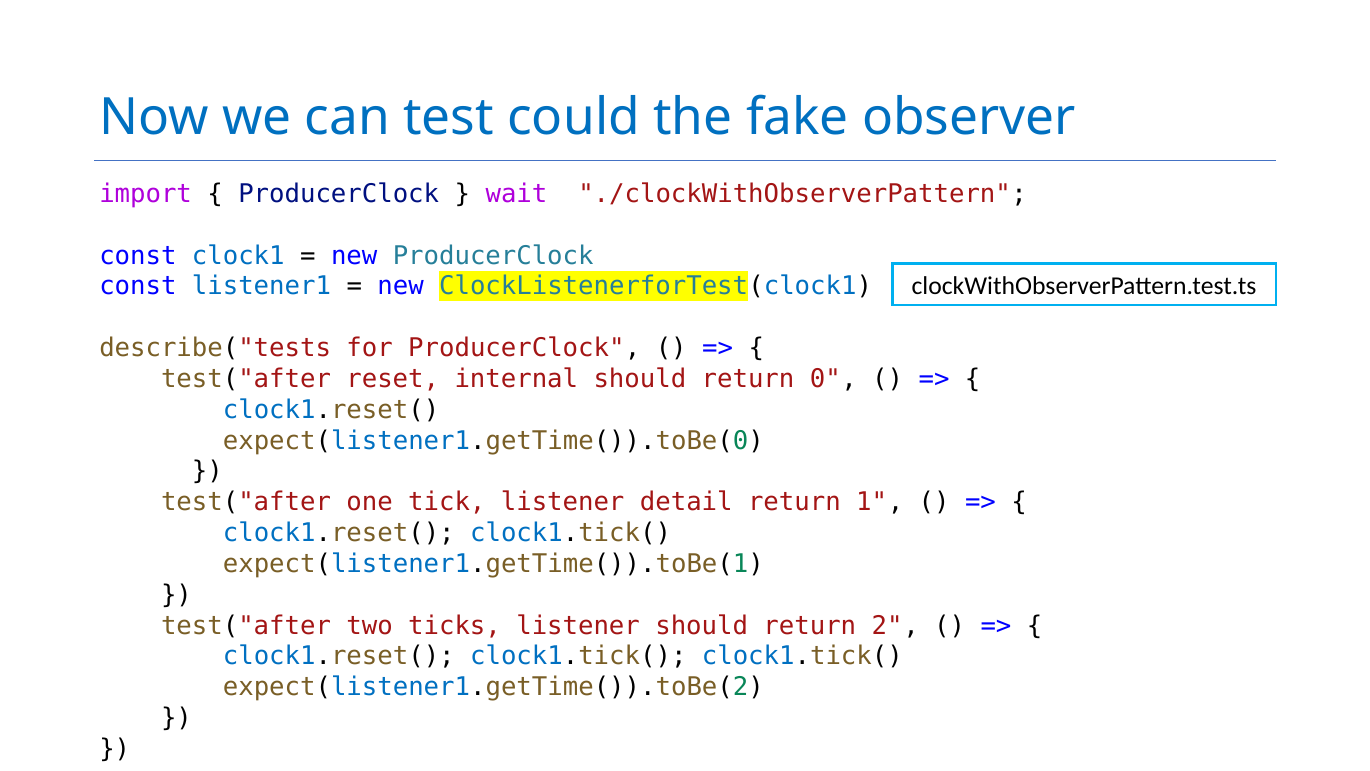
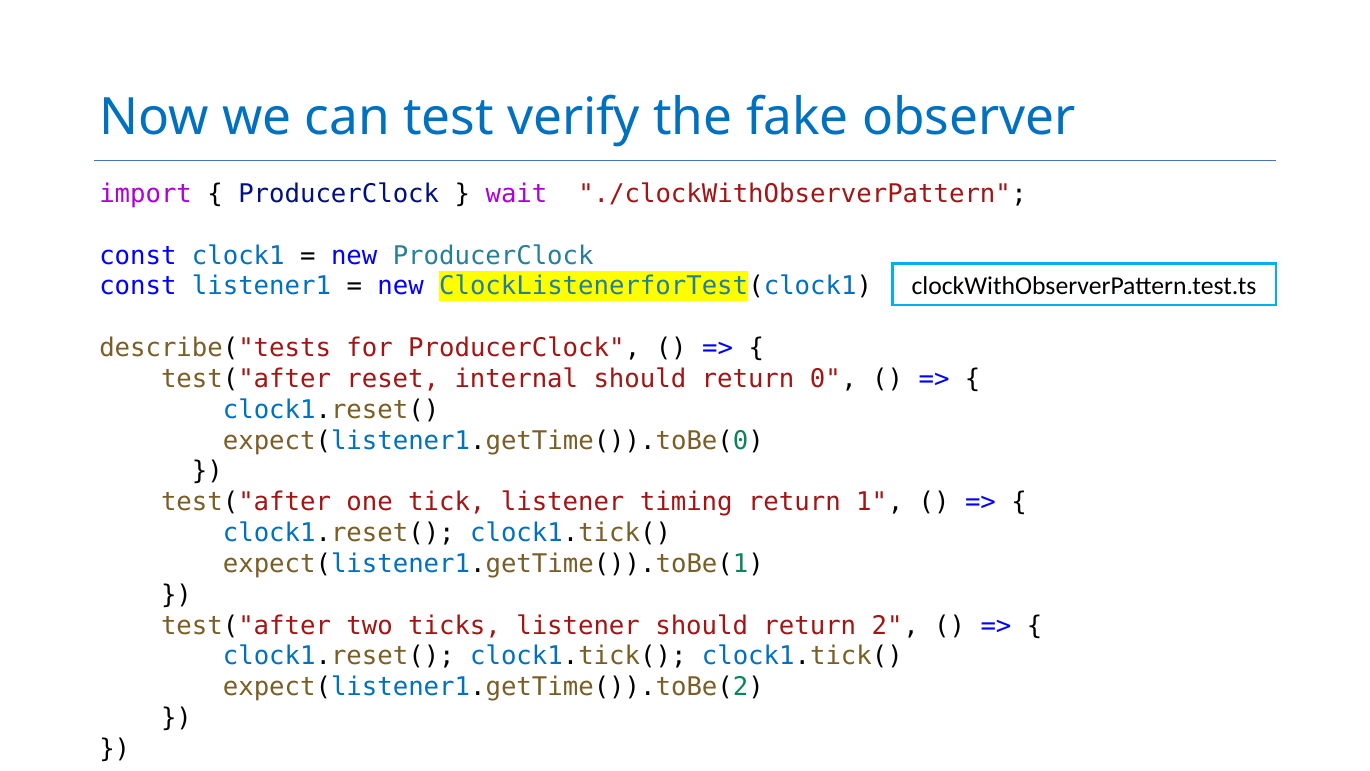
could: could -> verify
detail: detail -> timing
